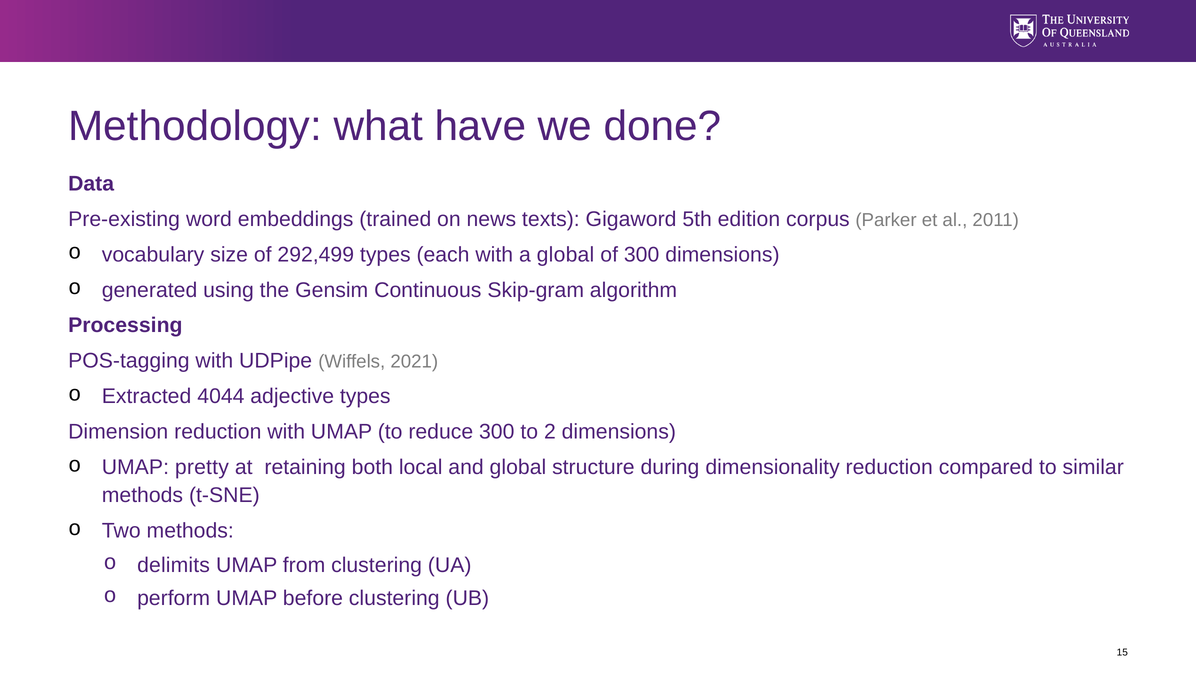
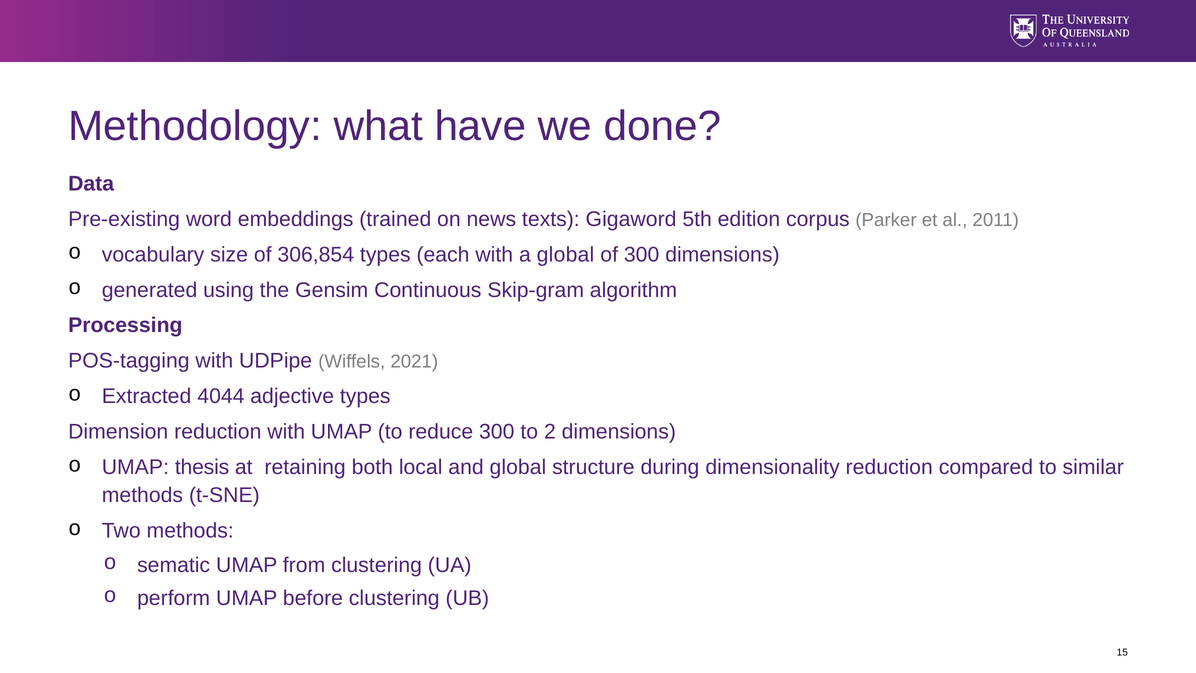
292,499: 292,499 -> 306,854
pretty: pretty -> thesis
delimits: delimits -> sematic
